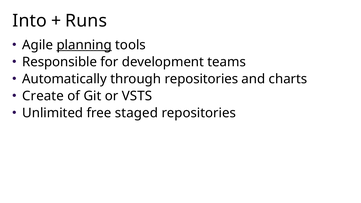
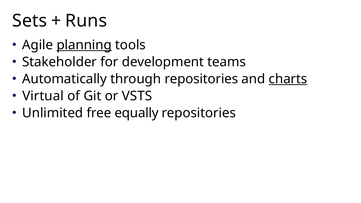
Into: Into -> Sets
Responsible: Responsible -> Stakeholder
charts underline: none -> present
Create: Create -> Virtual
staged: staged -> equally
